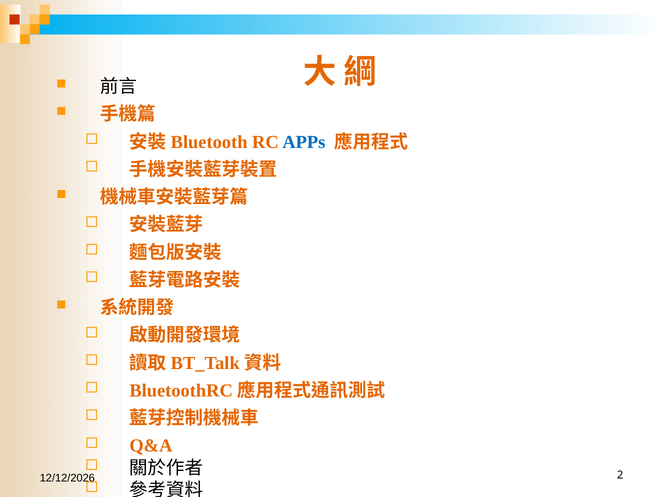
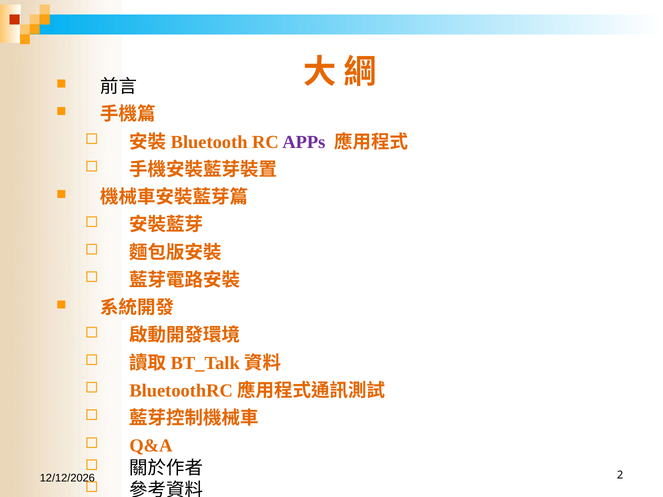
APPs colour: blue -> purple
